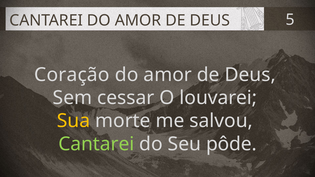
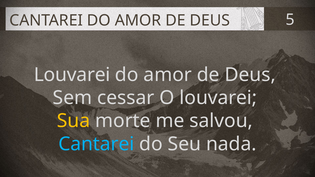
Coração at (72, 75): Coração -> Louvarei
Cantarei at (96, 144) colour: light green -> light blue
pôde: pôde -> nada
